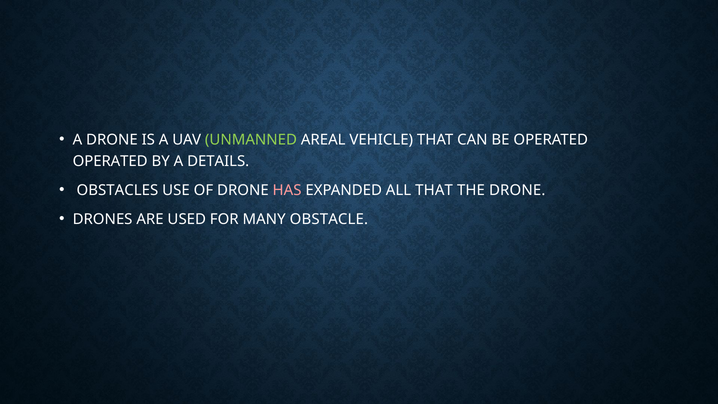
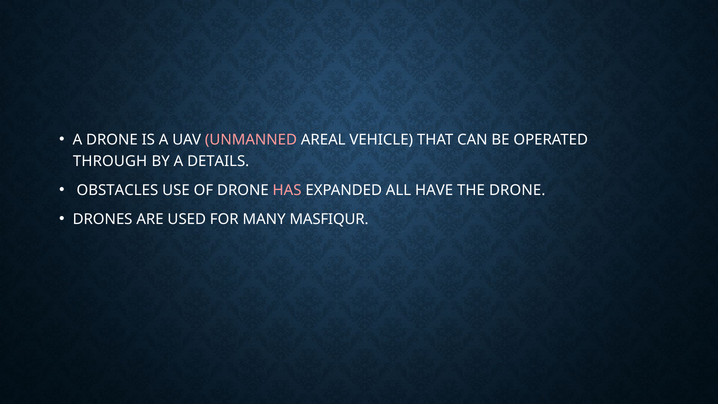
UNMANNED colour: light green -> pink
OPERATED at (110, 161): OPERATED -> THROUGH
ALL THAT: THAT -> HAVE
OBSTACLE: OBSTACLE -> MASFIQUR
